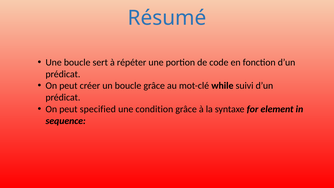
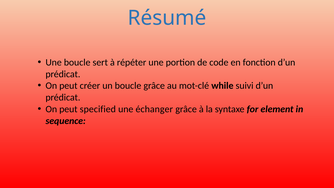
condition: condition -> échanger
